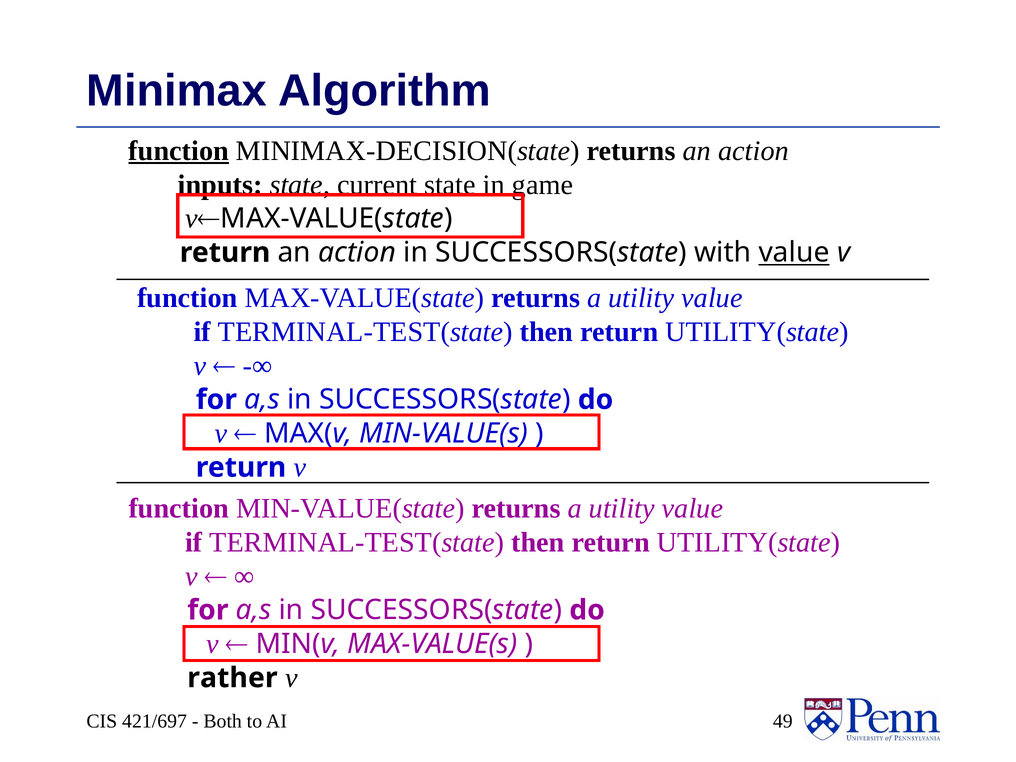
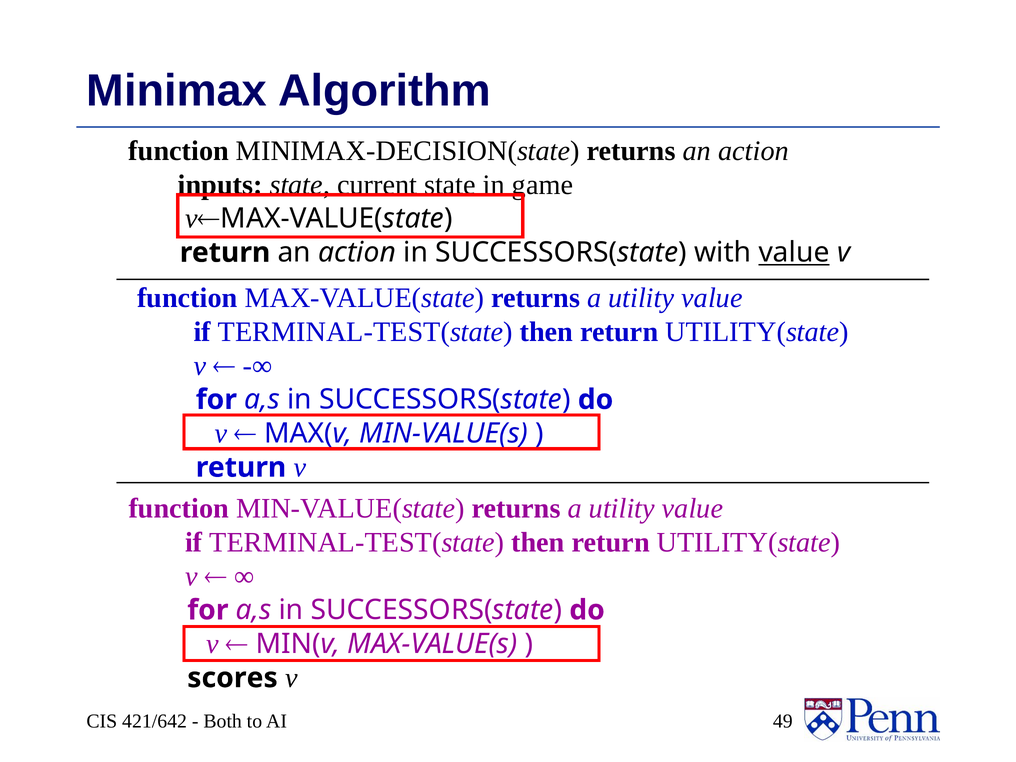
function at (179, 151) underline: present -> none
rather: rather -> scores
421/697: 421/697 -> 421/642
